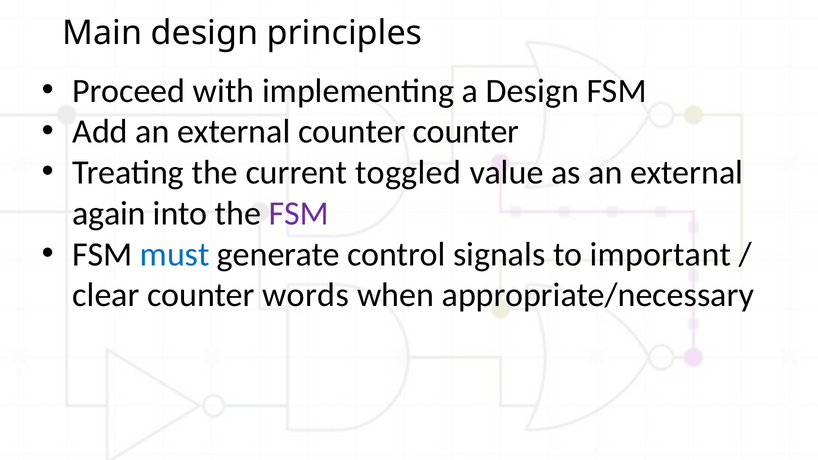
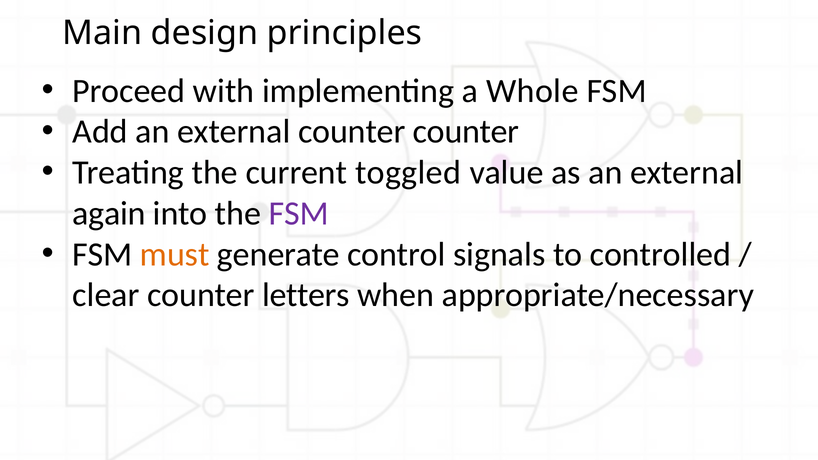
a Design: Design -> Whole
must colour: blue -> orange
important: important -> controlled
words: words -> letters
